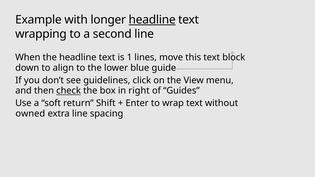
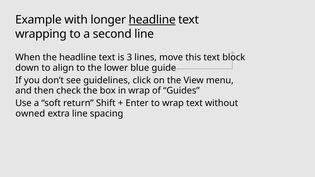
1: 1 -> 3
check underline: present -> none
in right: right -> wrap
